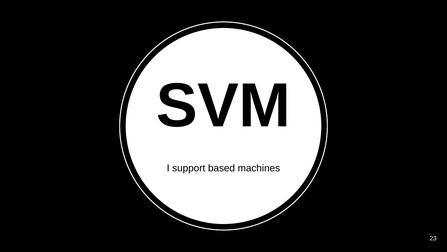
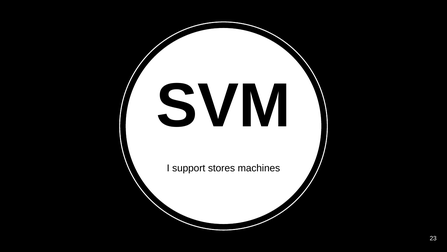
based: based -> stores
